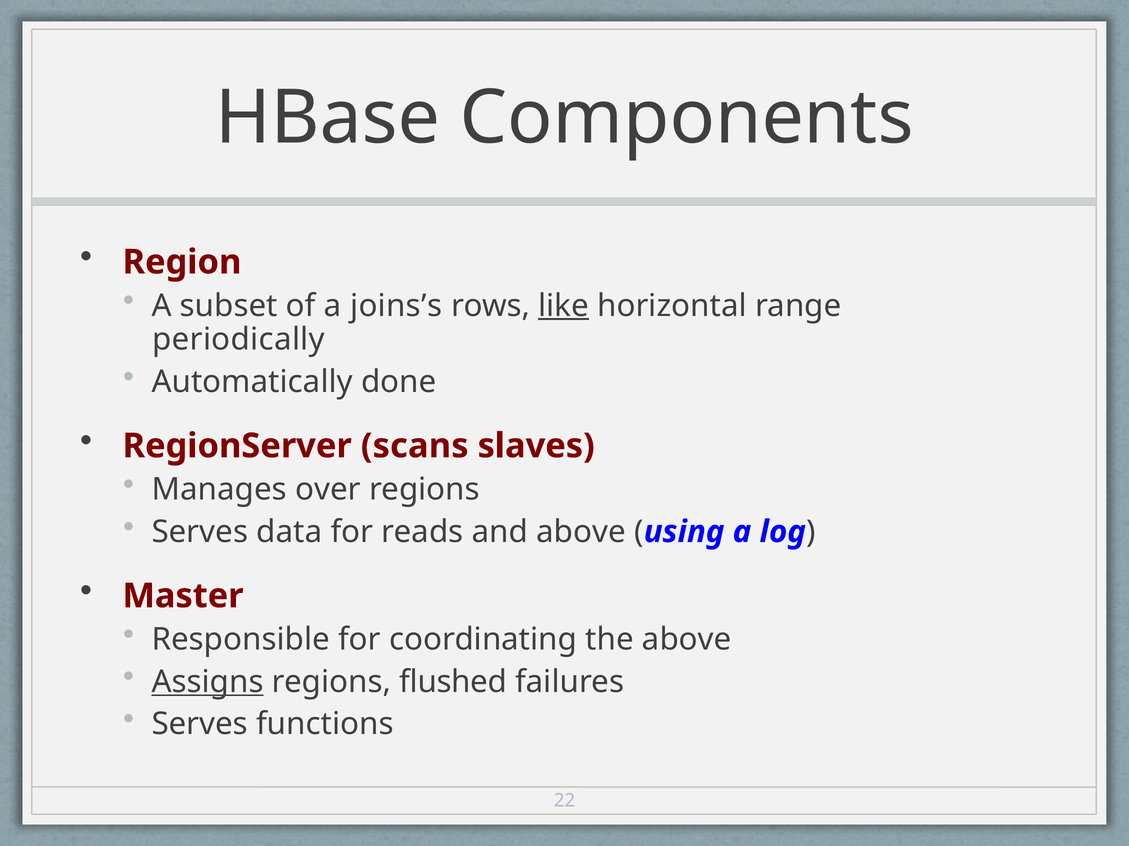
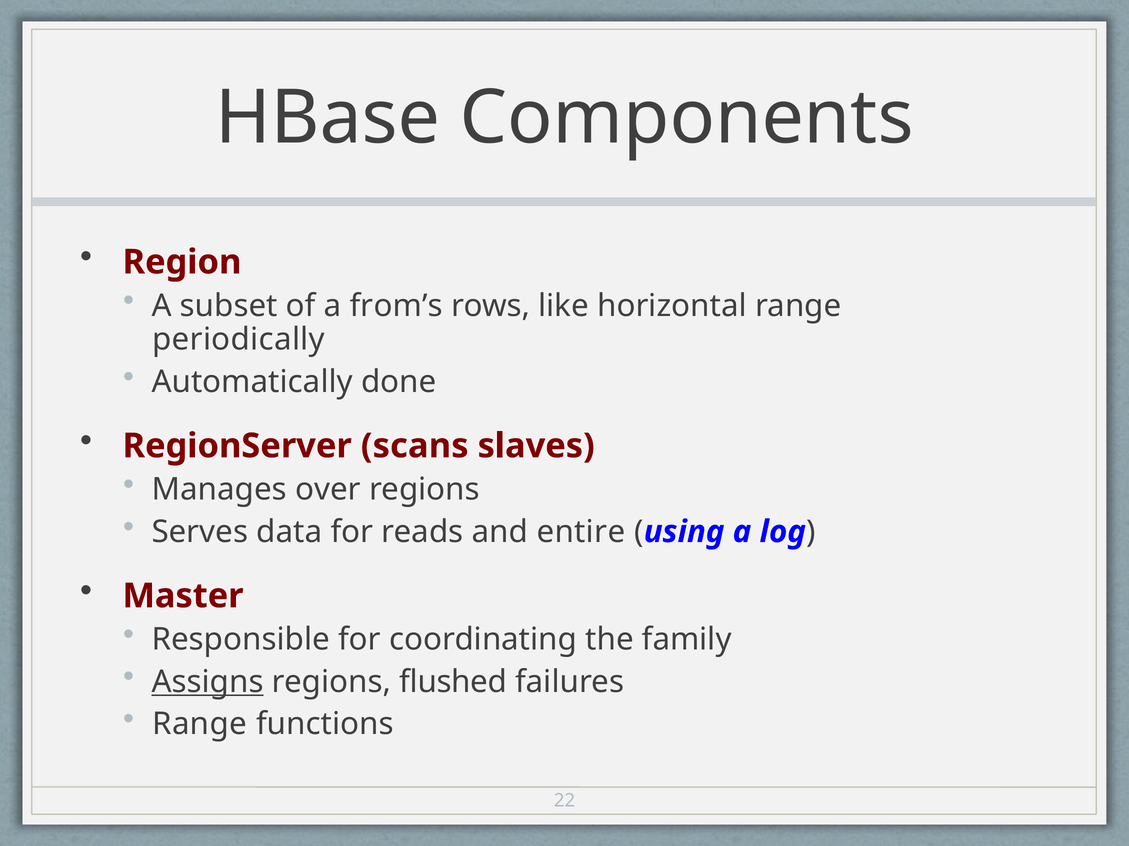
joins’s: joins’s -> from’s
like underline: present -> none
and above: above -> entire
the above: above -> family
Serves at (200, 725): Serves -> Range
